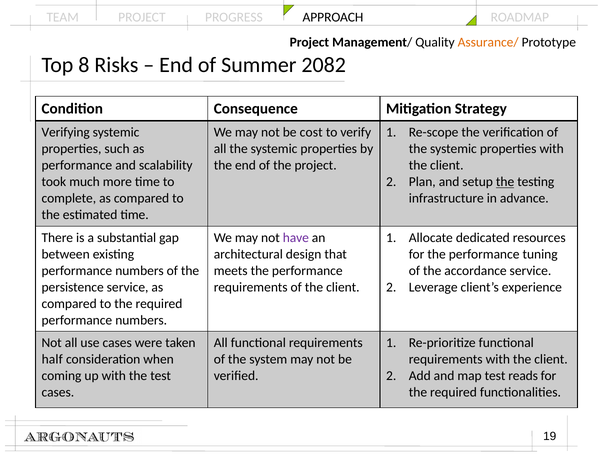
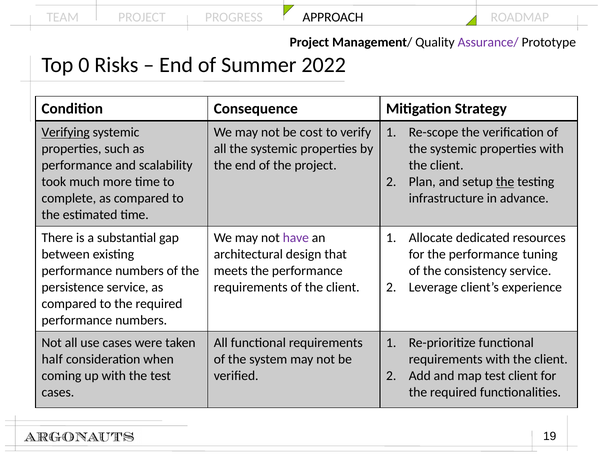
Assurance/ colour: orange -> purple
8: 8 -> 0
2082: 2082 -> 2022
Verifying underline: none -> present
accordance: accordance -> consistency
test reads: reads -> client
